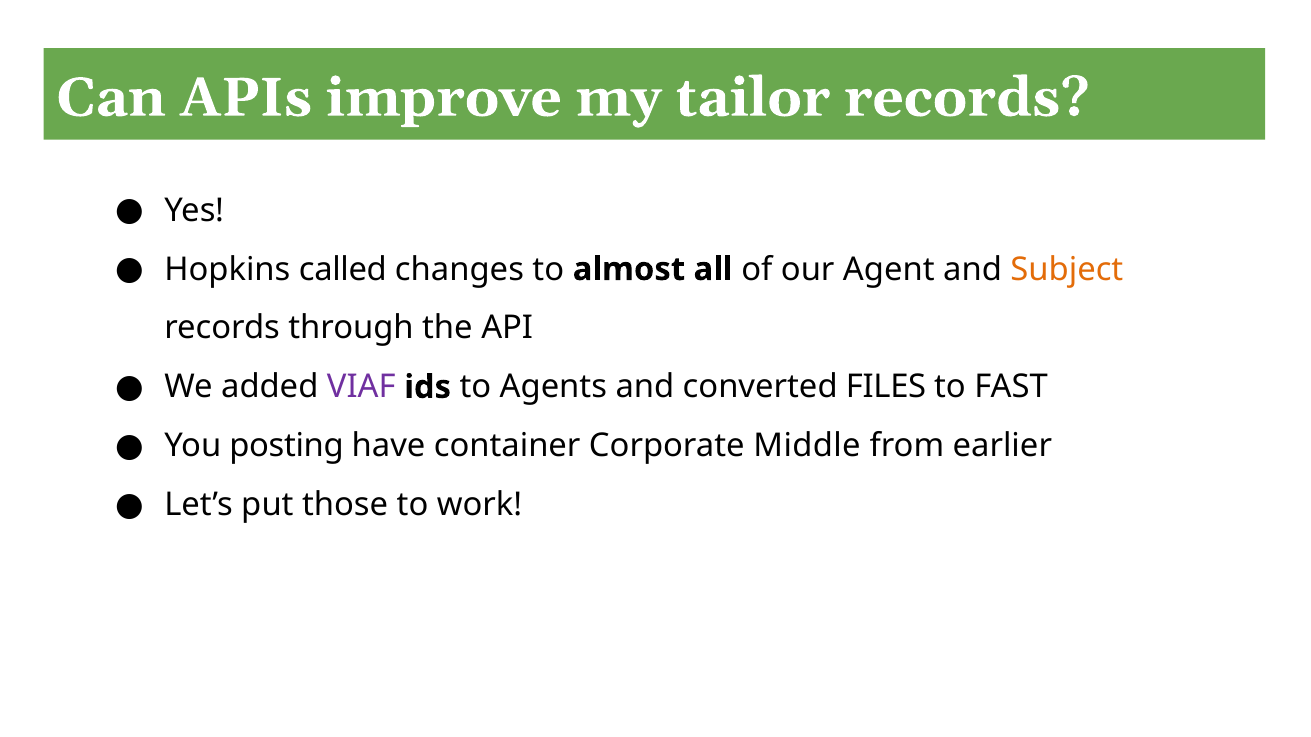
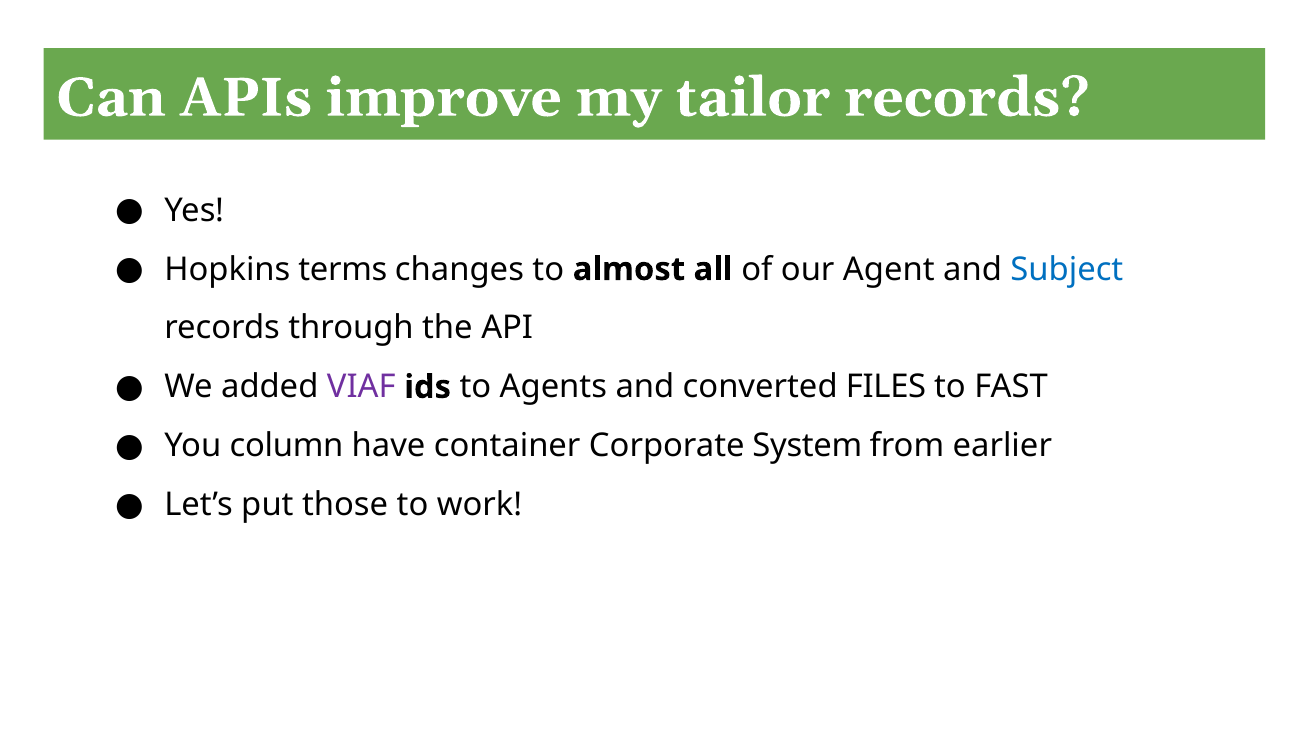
called: called -> terms
Subject colour: orange -> blue
posting: posting -> column
Middle: Middle -> System
